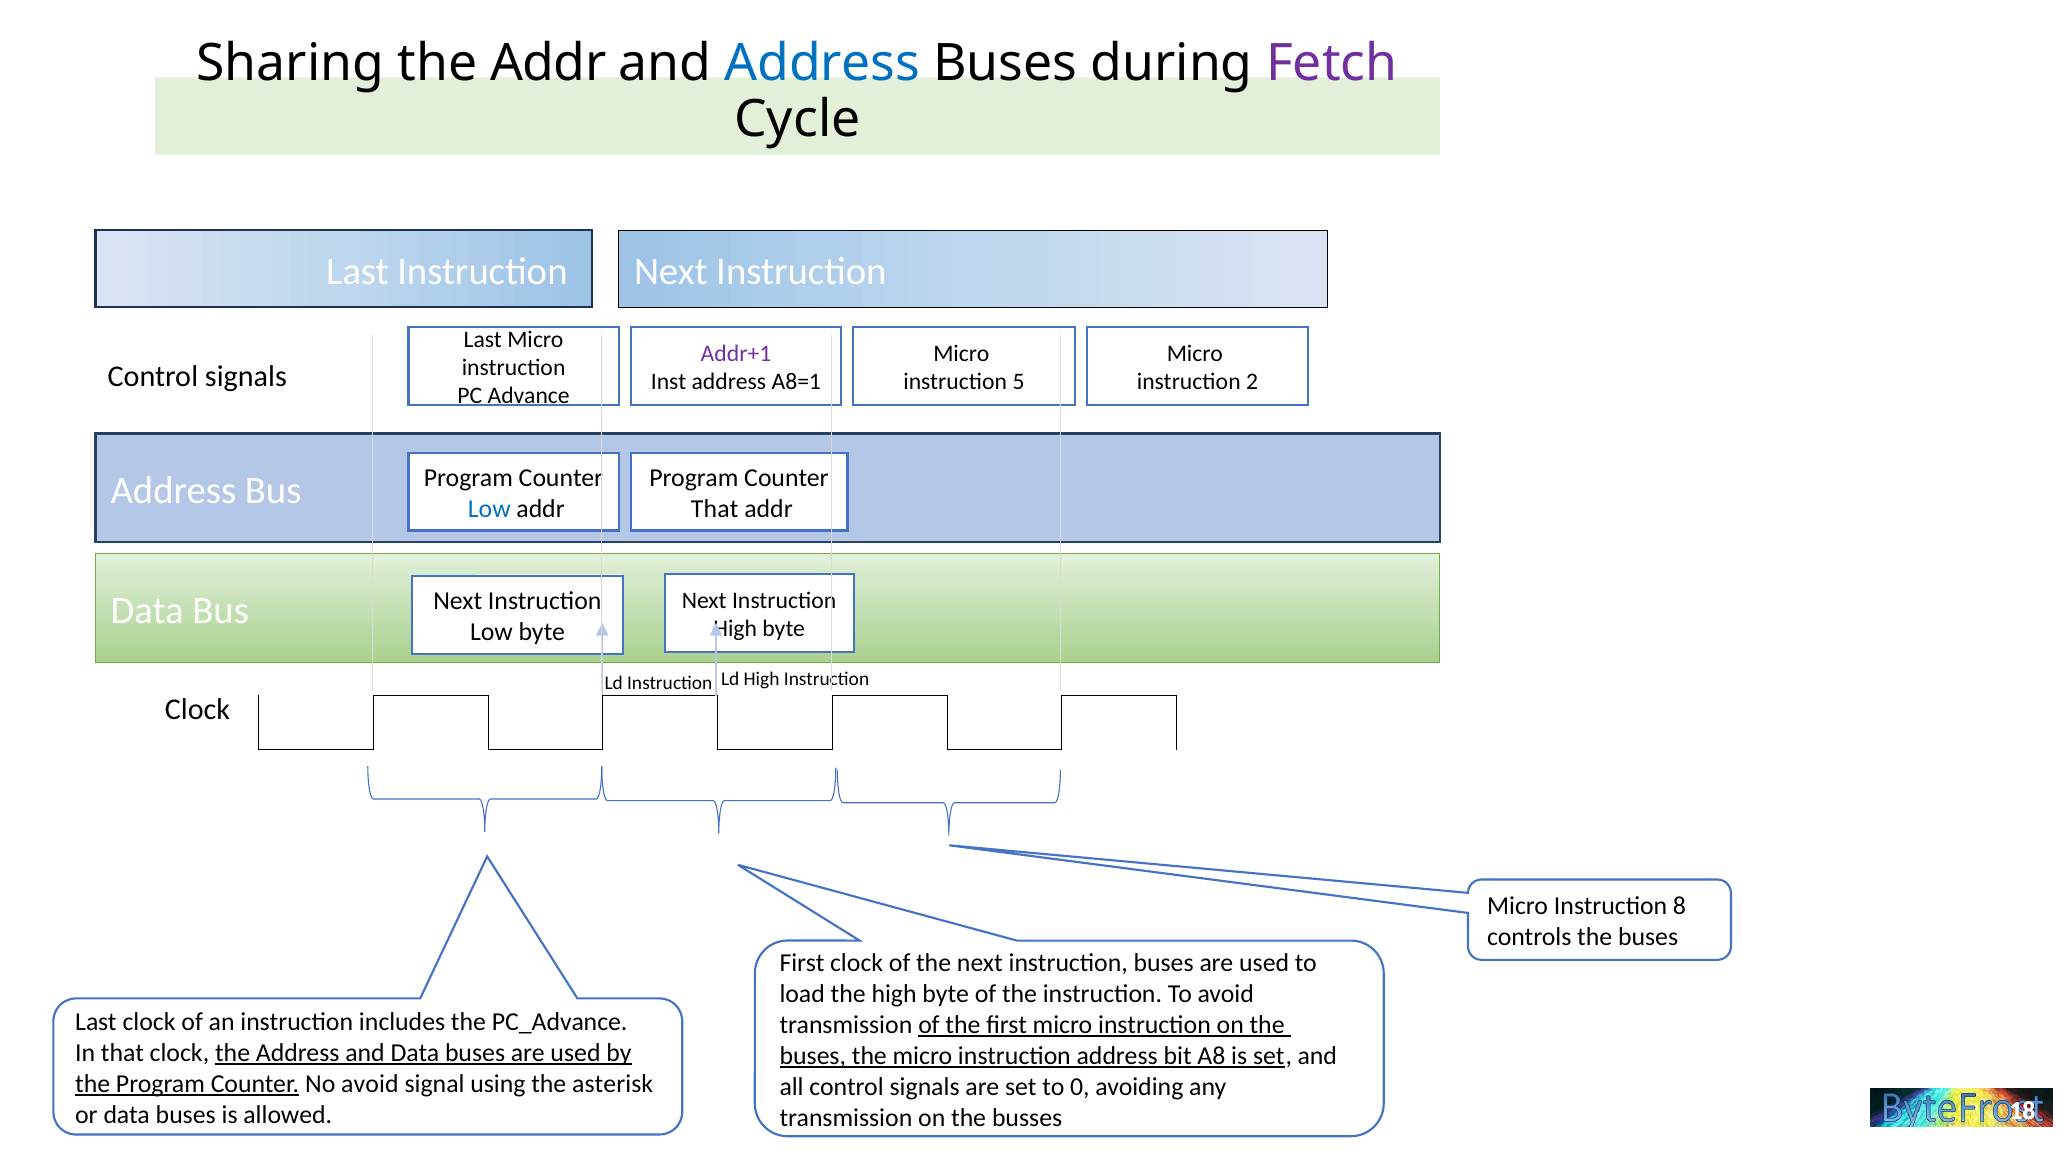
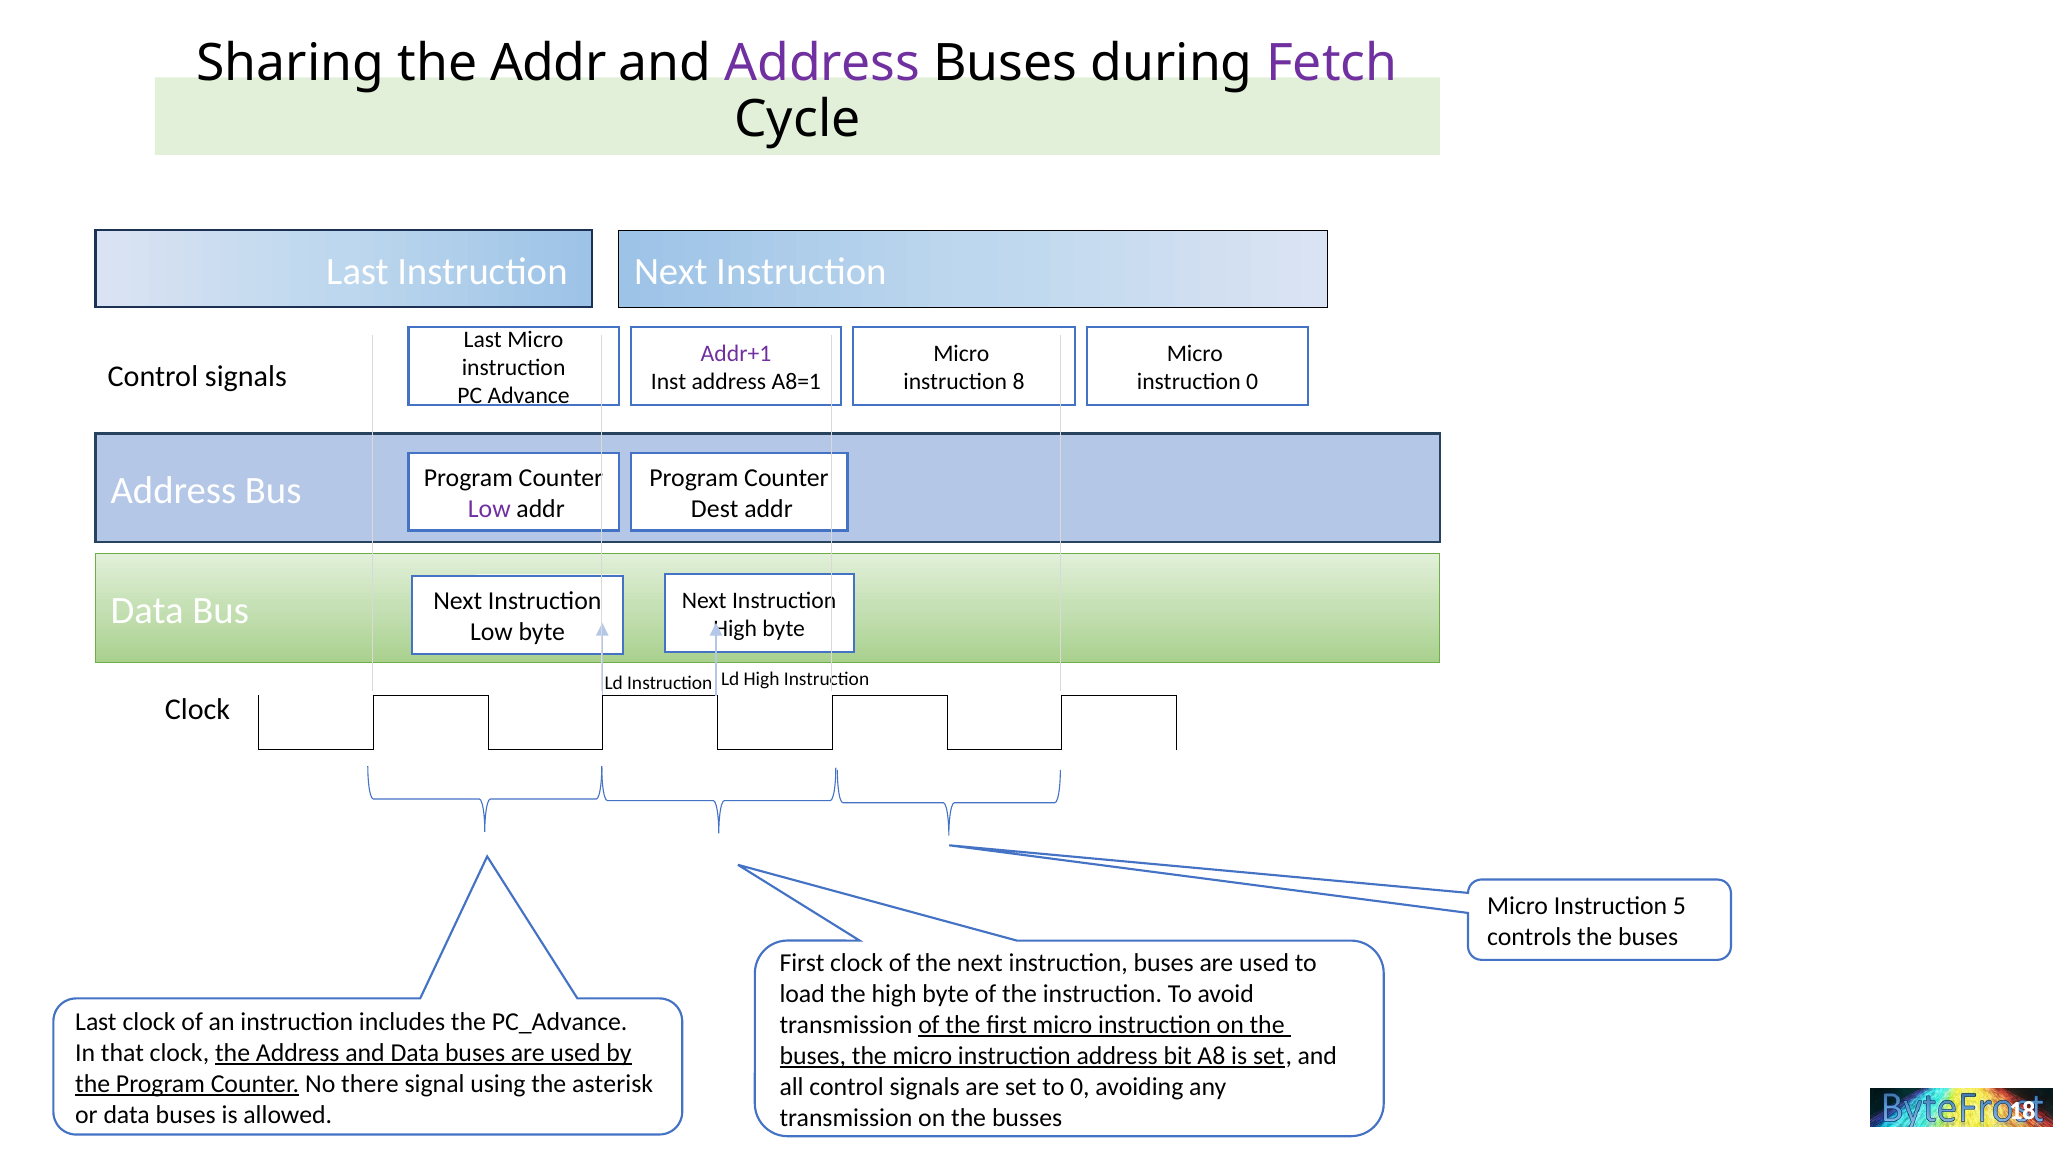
Address at (822, 63) colour: blue -> purple
5: 5 -> 8
instruction 2: 2 -> 0
Low at (489, 509) colour: blue -> purple
That at (715, 509): That -> Dest
8: 8 -> 5
No avoid: avoid -> there
